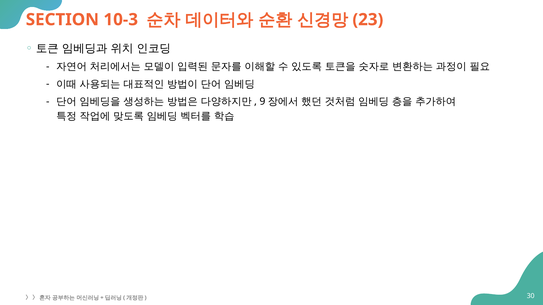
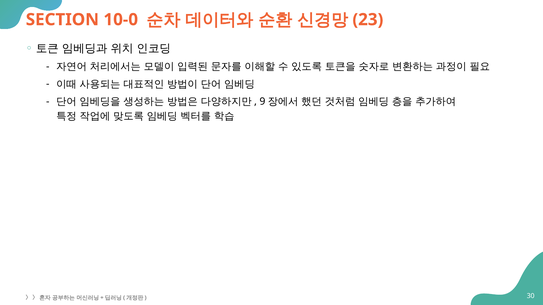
10-3: 10-3 -> 10-0
